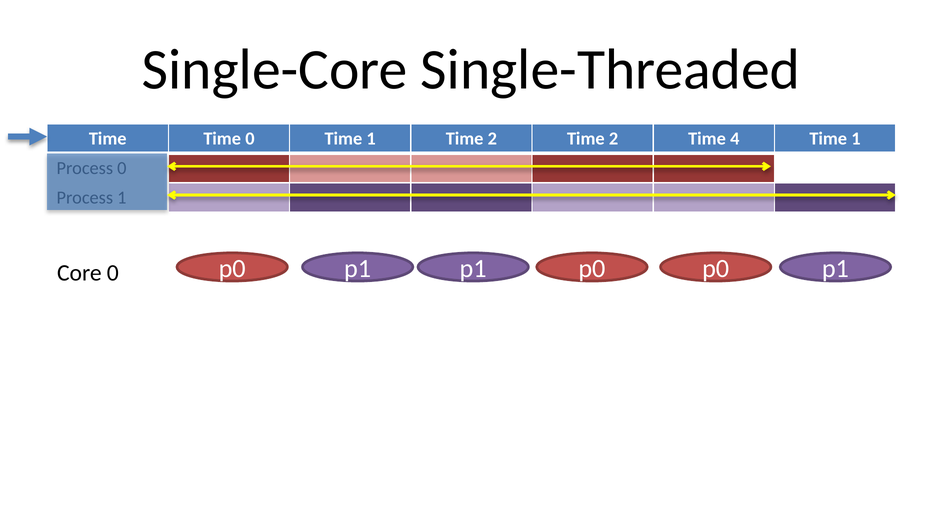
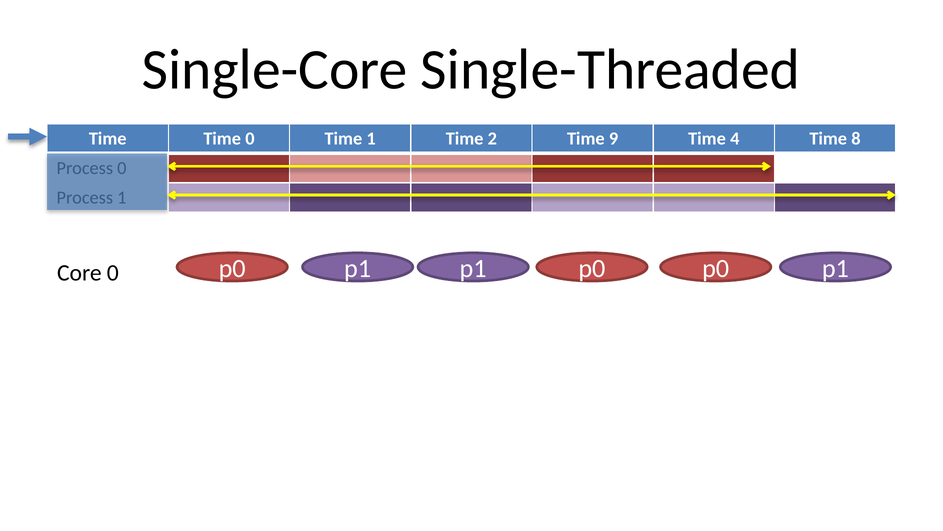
2 Time 2: 2 -> 9
4 Time 1: 1 -> 8
